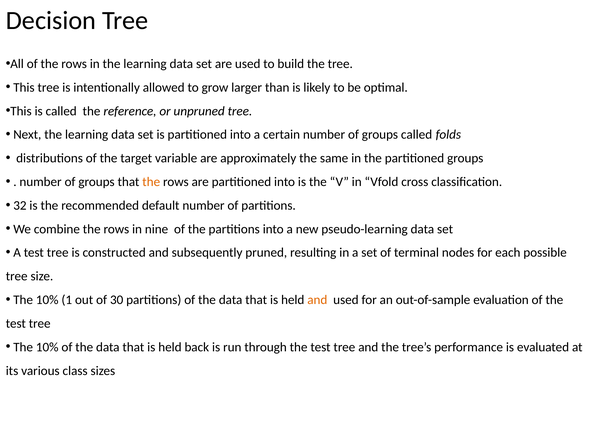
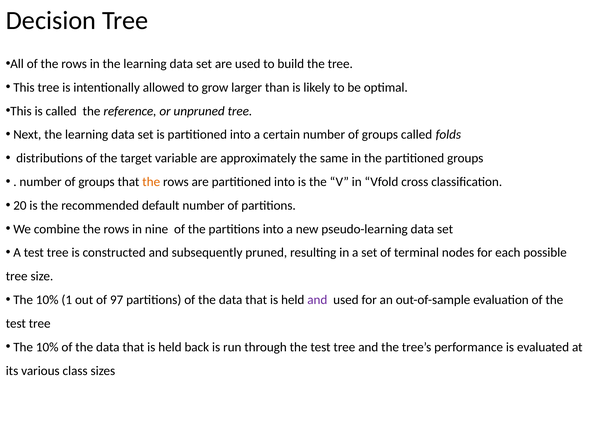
32: 32 -> 20
30: 30 -> 97
and at (317, 300) colour: orange -> purple
